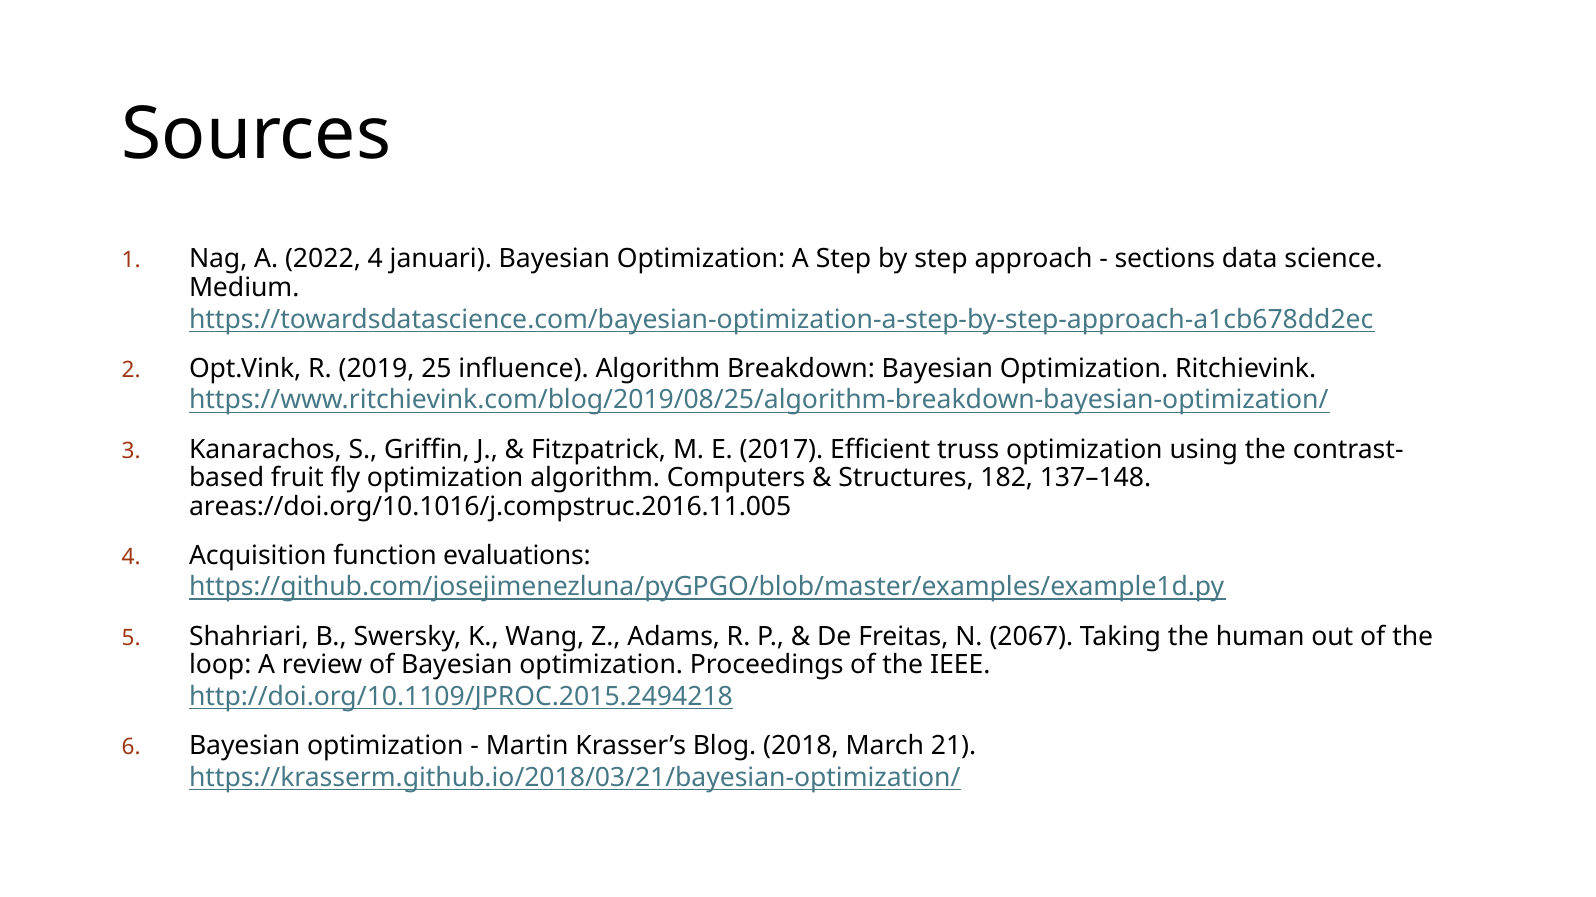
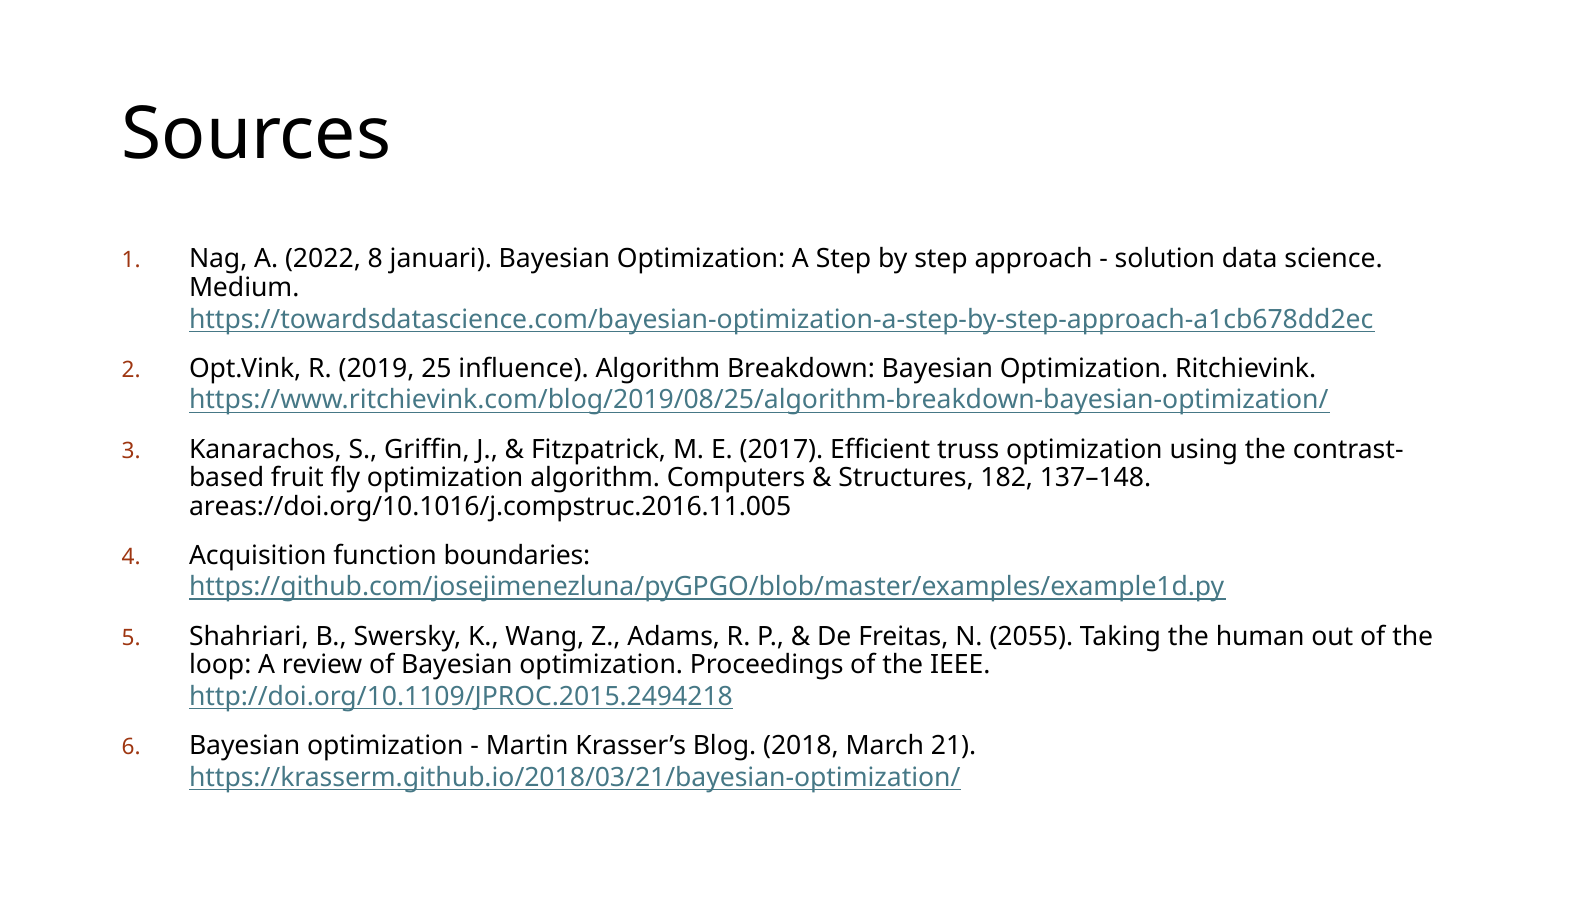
2022 4: 4 -> 8
sections: sections -> solution
evaluations: evaluations -> boundaries
2067: 2067 -> 2055
